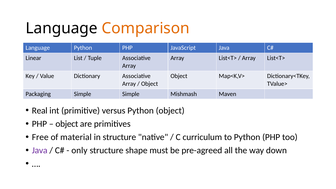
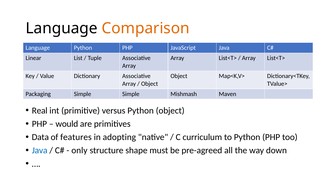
object at (67, 124): object -> would
Free: Free -> Data
material: material -> features
in structure: structure -> adopting
Java at (40, 150) colour: purple -> blue
